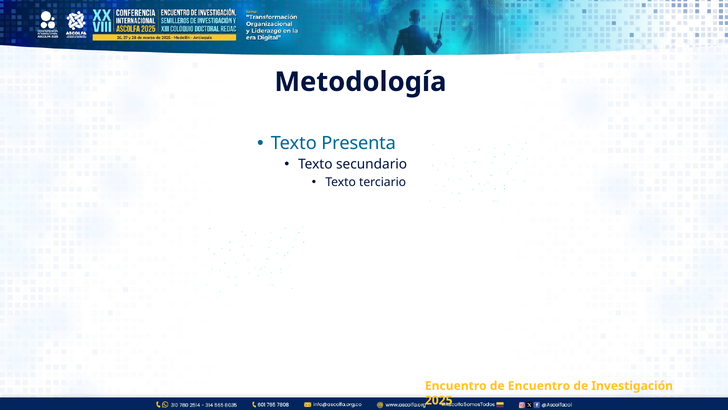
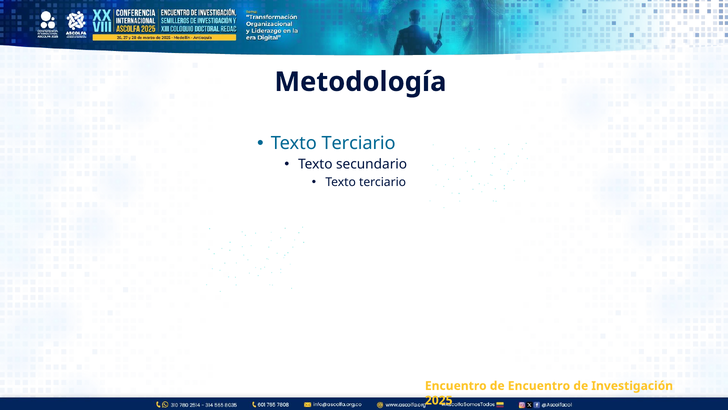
Presenta at (359, 143): Presenta -> Terciario
